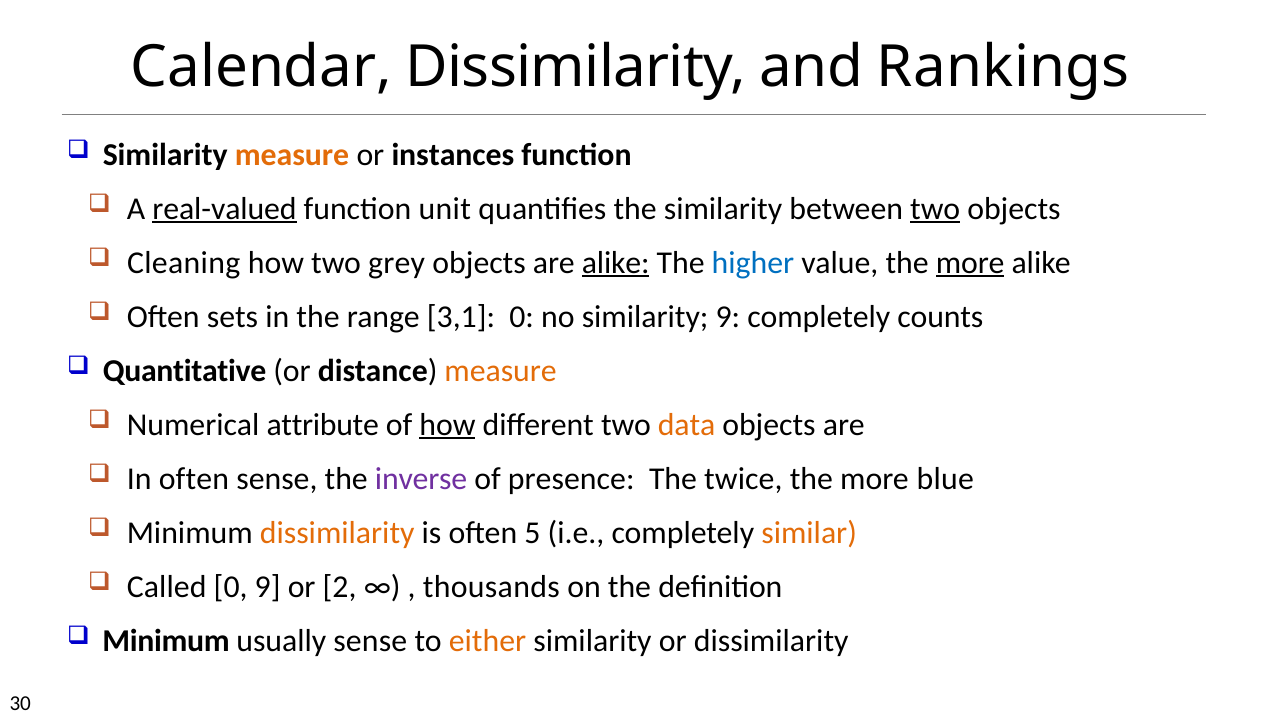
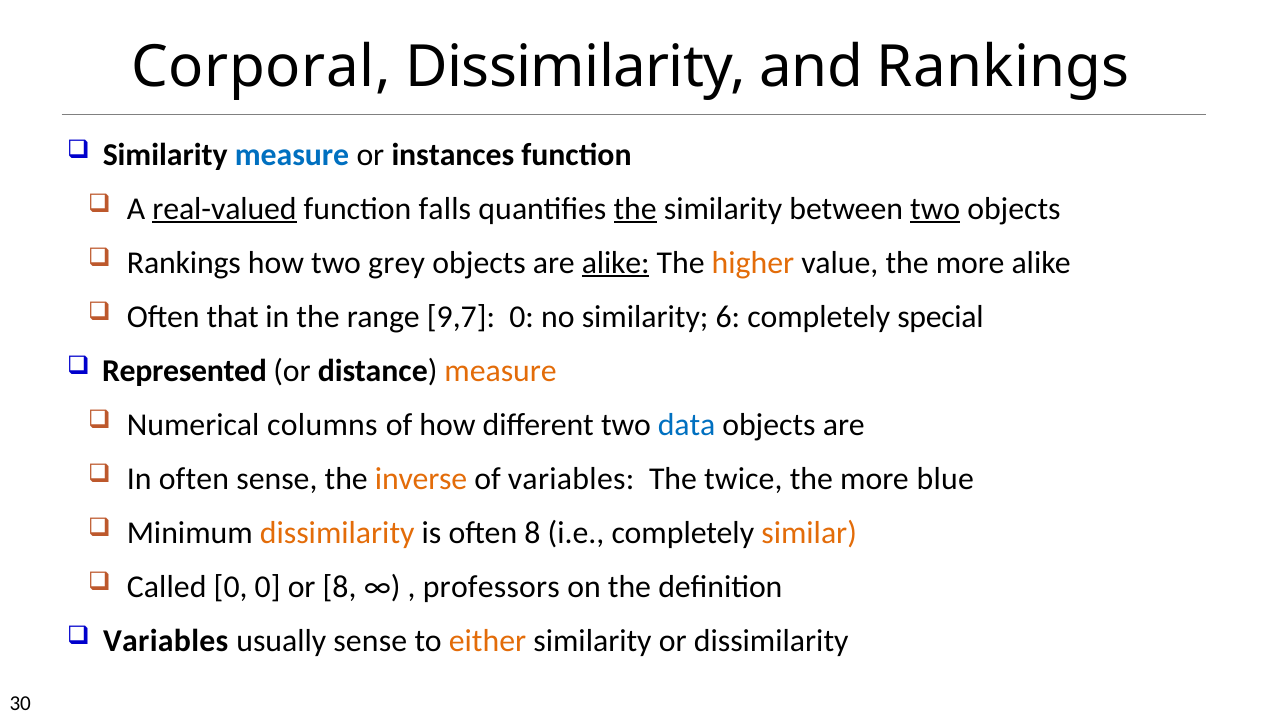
Calendar: Calendar -> Corporal
measure at (292, 155) colour: orange -> blue
unit: unit -> falls
the at (635, 209) underline: none -> present
Cleaning at (184, 263): Cleaning -> Rankings
higher colour: blue -> orange
more at (970, 263) underline: present -> none
sets: sets -> that
3,1: 3,1 -> 9,7
similarity 9: 9 -> 6
counts: counts -> special
Quantitative: Quantitative -> Represented
attribute: attribute -> columns
how at (447, 425) underline: present -> none
data colour: orange -> blue
inverse colour: purple -> orange
of presence: presence -> variables
often 5: 5 -> 8
0 9: 9 -> 0
or 2: 2 -> 8
thousands: thousands -> professors
Minimum at (166, 641): Minimum -> Variables
